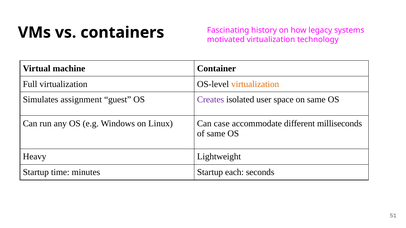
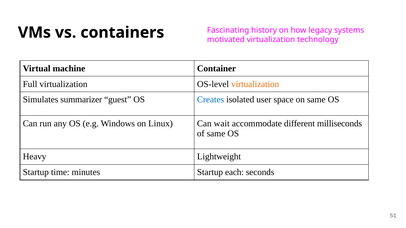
assignment: assignment -> summarizer
Creates colour: purple -> blue
case: case -> wait
